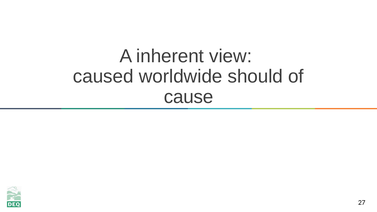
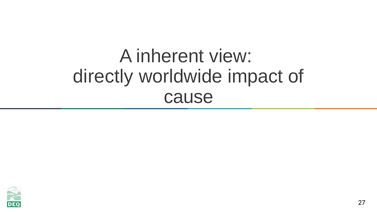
caused: caused -> directly
should: should -> impact
